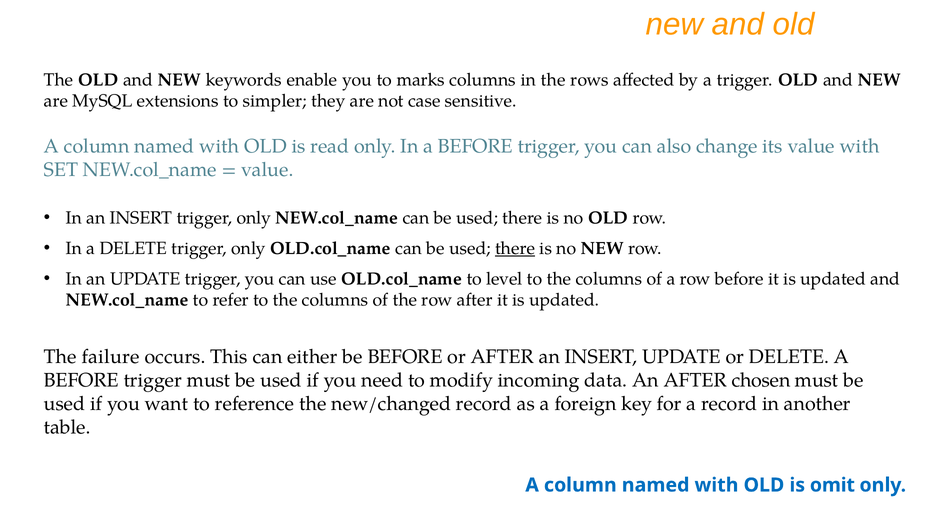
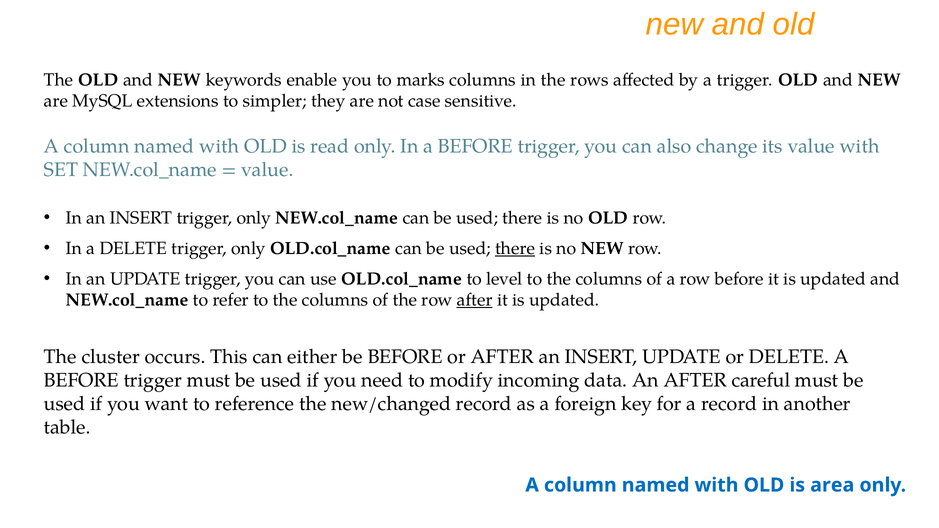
after at (475, 300) underline: none -> present
failure: failure -> cluster
chosen: chosen -> careful
omit: omit -> area
